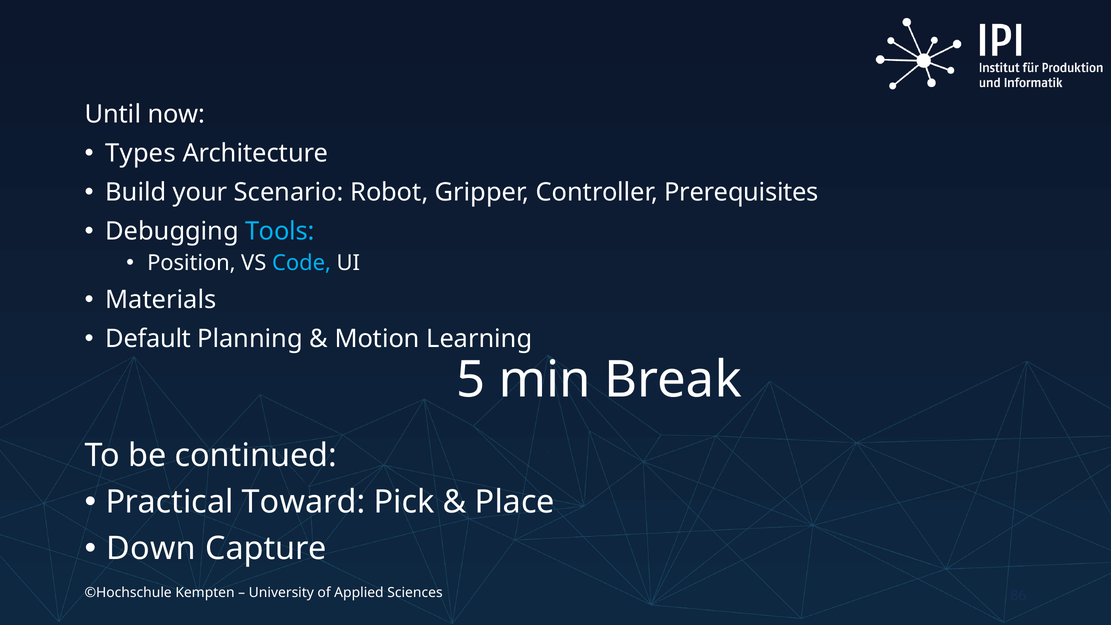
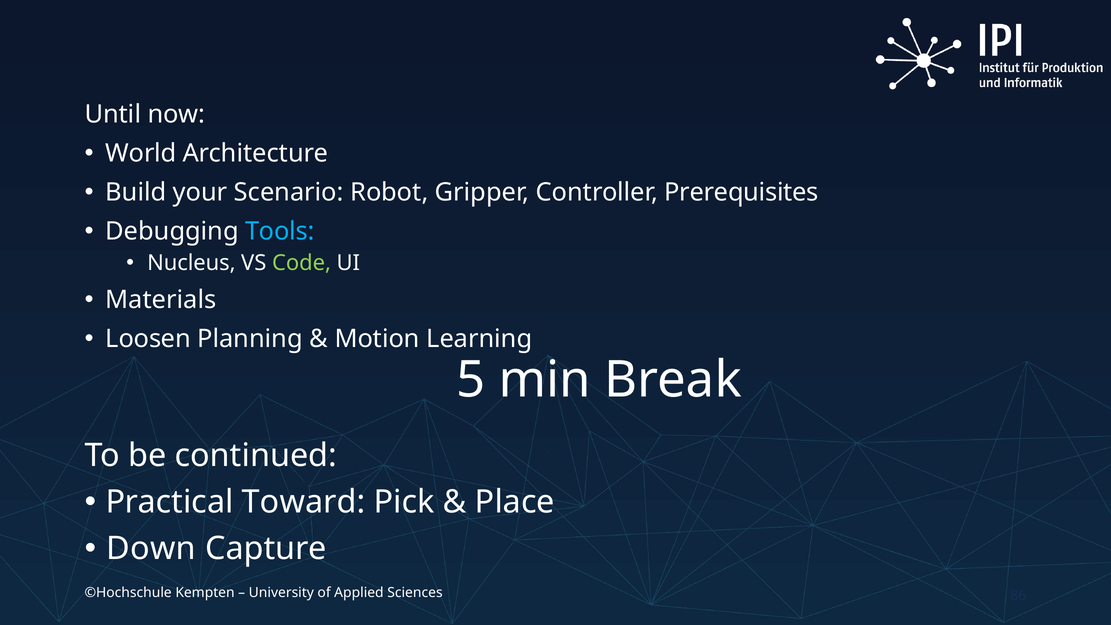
Types: Types -> World
Position: Position -> Nucleus
Code colour: light blue -> light green
Default: Default -> Loosen
